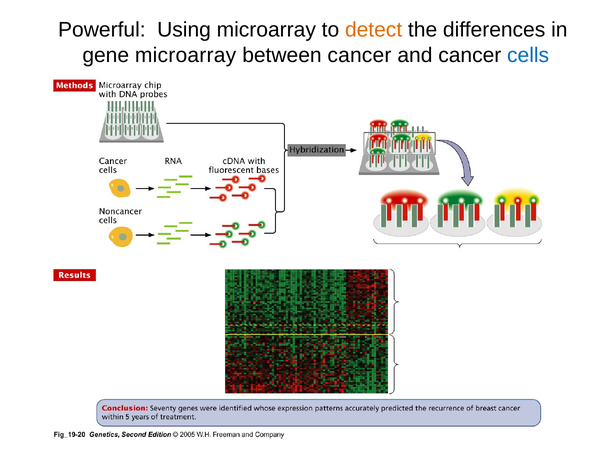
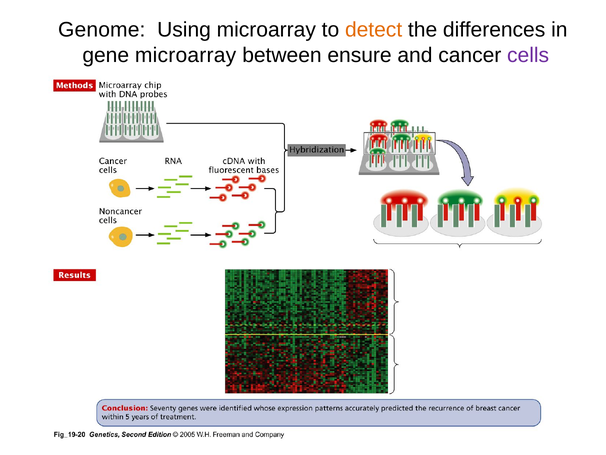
Powerful: Powerful -> Genome
between cancer: cancer -> ensure
cells colour: blue -> purple
